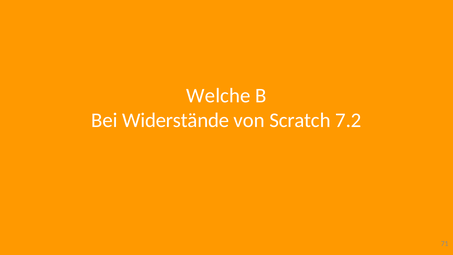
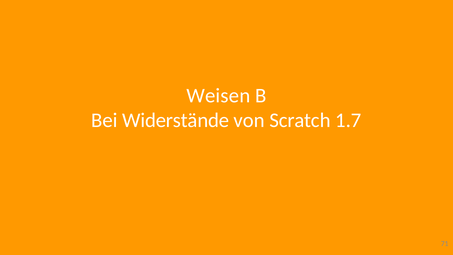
Welche: Welche -> Weisen
7.2: 7.2 -> 1.7
